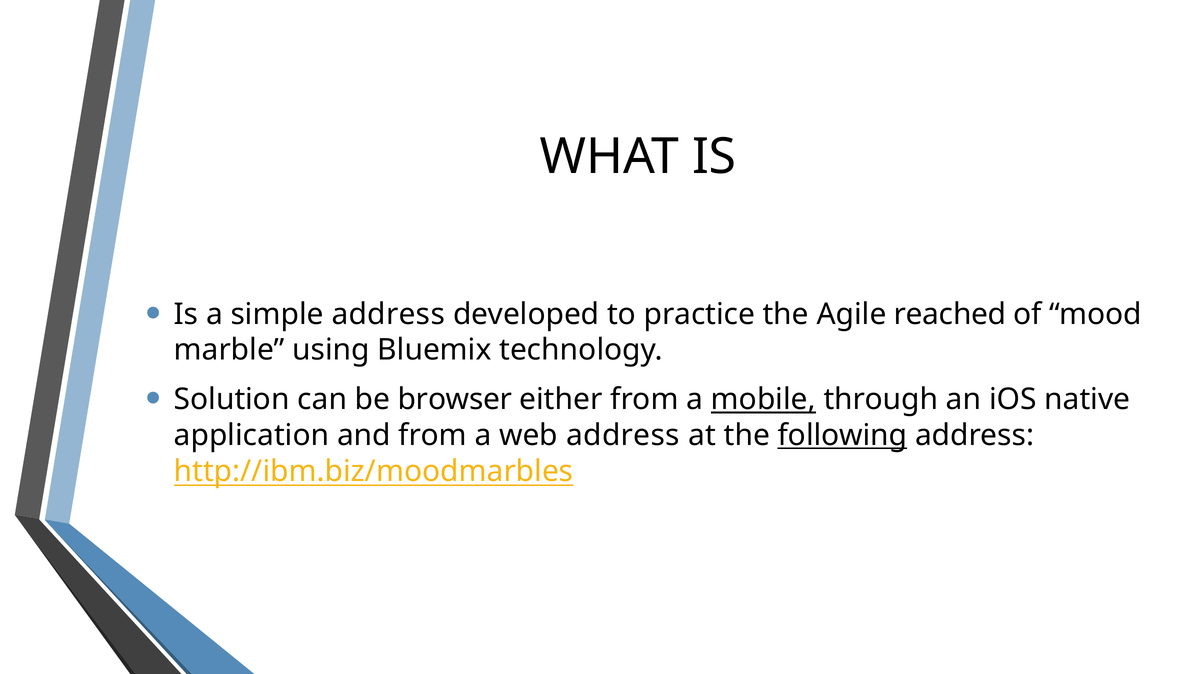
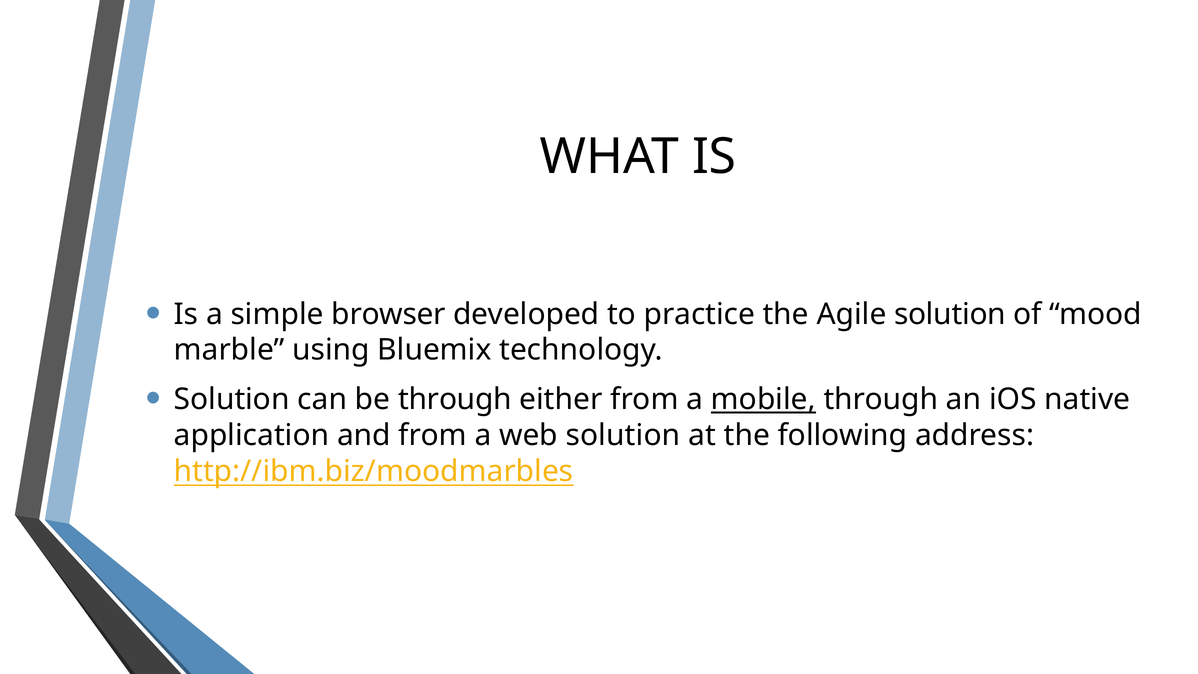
simple address: address -> browser
Agile reached: reached -> solution
be browser: browser -> through
web address: address -> solution
following underline: present -> none
